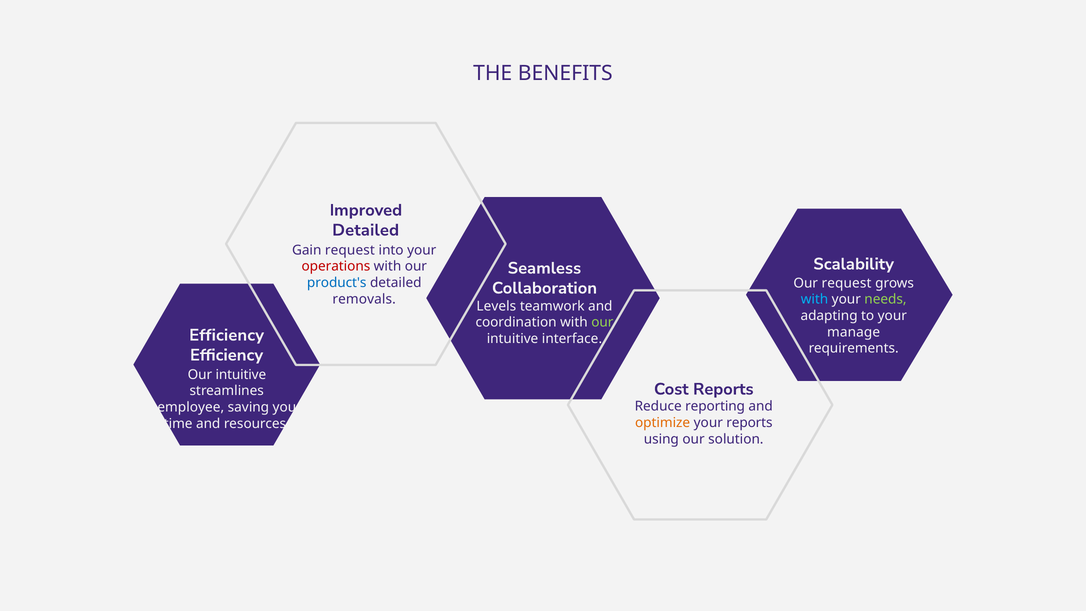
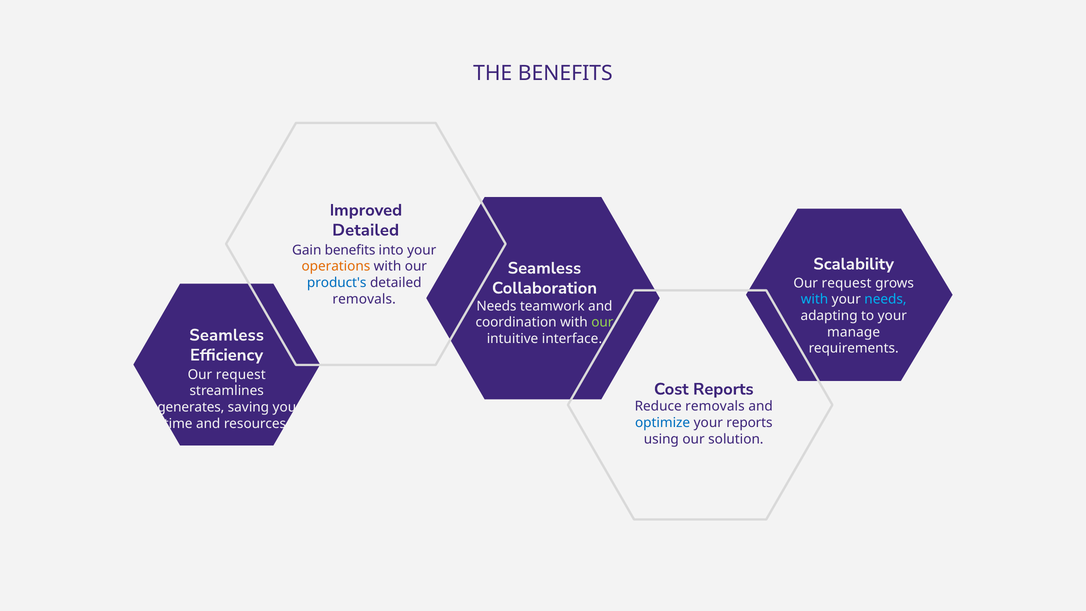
Gain request: request -> benefits
operations colour: red -> orange
needs at (885, 299) colour: light green -> light blue
Levels at (496, 306): Levels -> Needs
Efficiency at (227, 335): Efficiency -> Seamless
intuitive at (241, 375): intuitive -> request
Reduce reporting: reporting -> removals
employee: employee -> generates
optimize colour: orange -> blue
